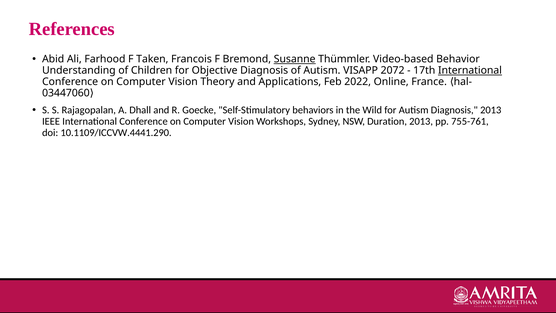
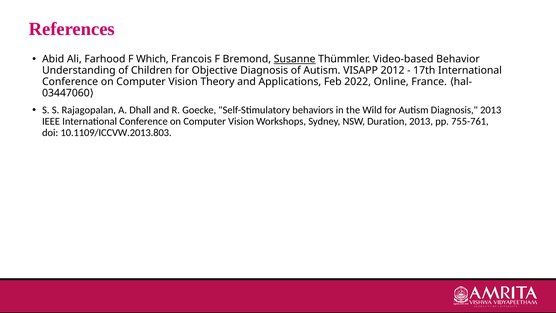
Taken: Taken -> Which
2072: 2072 -> 2012
International at (470, 70) underline: present -> none
10.1109/ICCVW.4441.290: 10.1109/ICCVW.4441.290 -> 10.1109/ICCVW.2013.803
